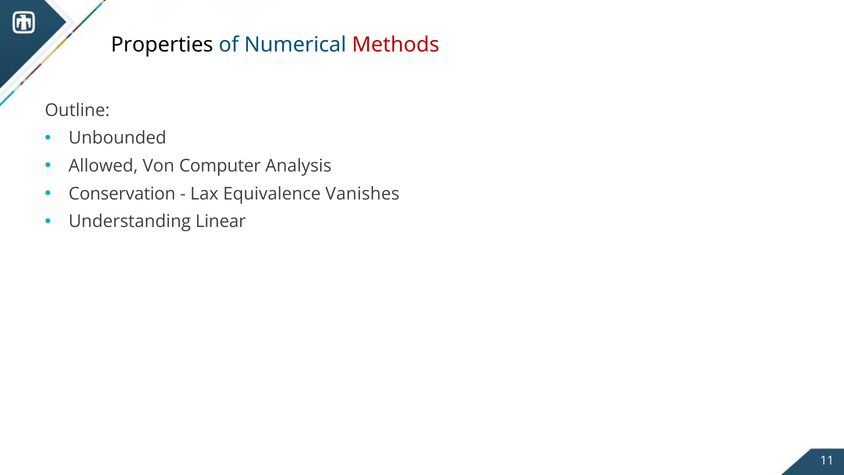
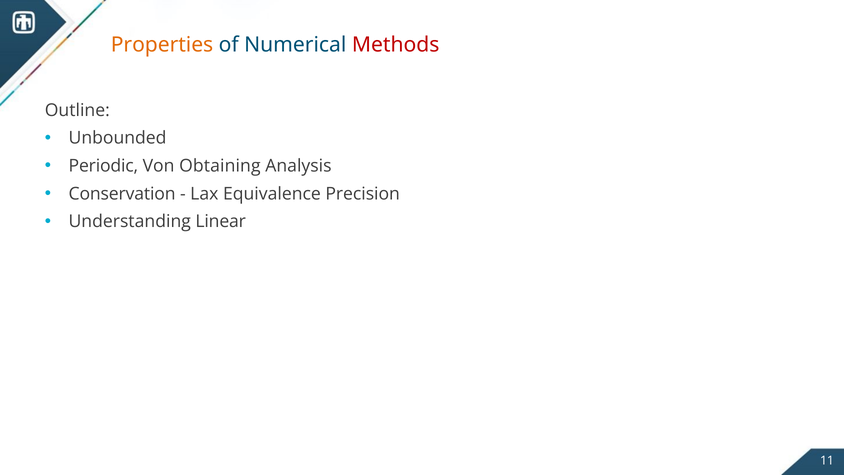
Properties colour: black -> orange
Allowed: Allowed -> Periodic
Computer: Computer -> Obtaining
Vanishes: Vanishes -> Precision
